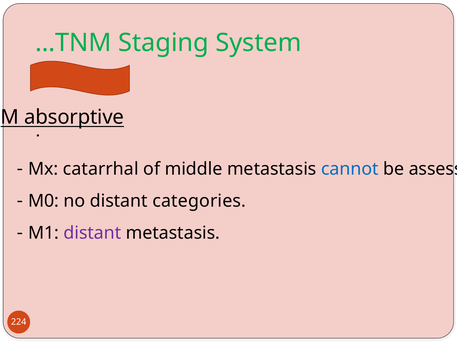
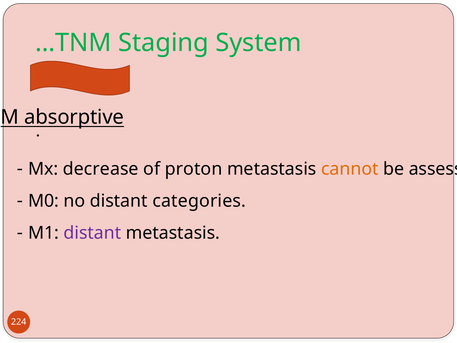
catarrhal: catarrhal -> decrease
middle: middle -> proton
cannot colour: blue -> orange
